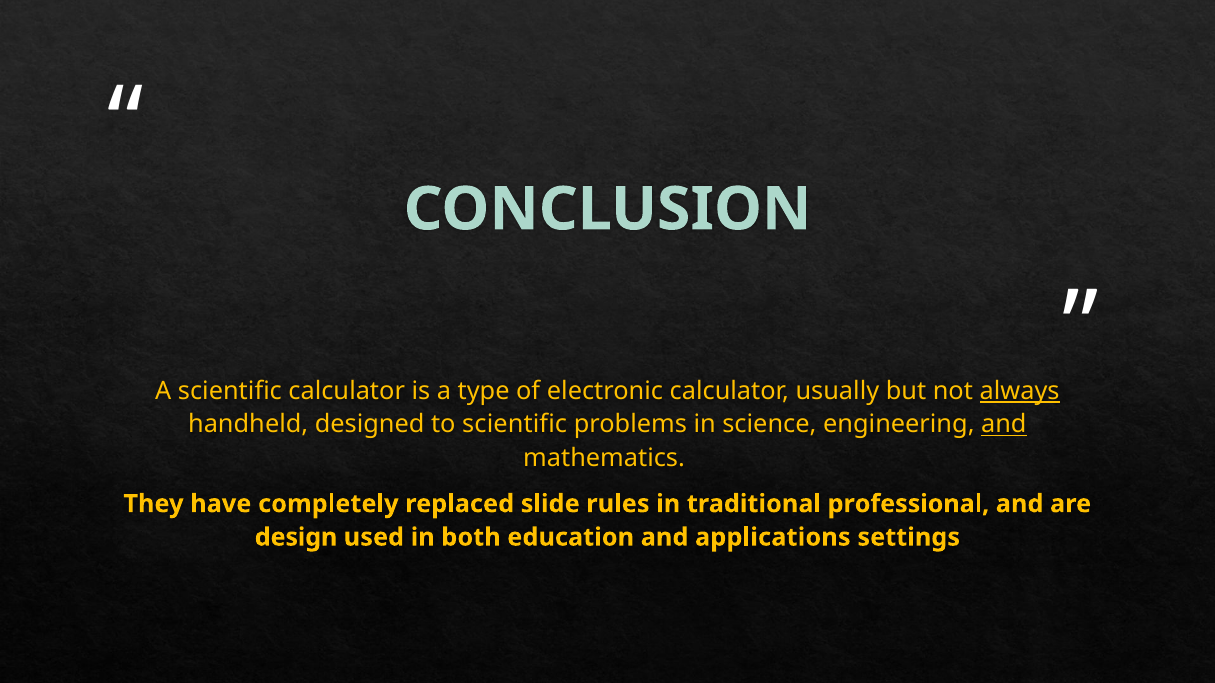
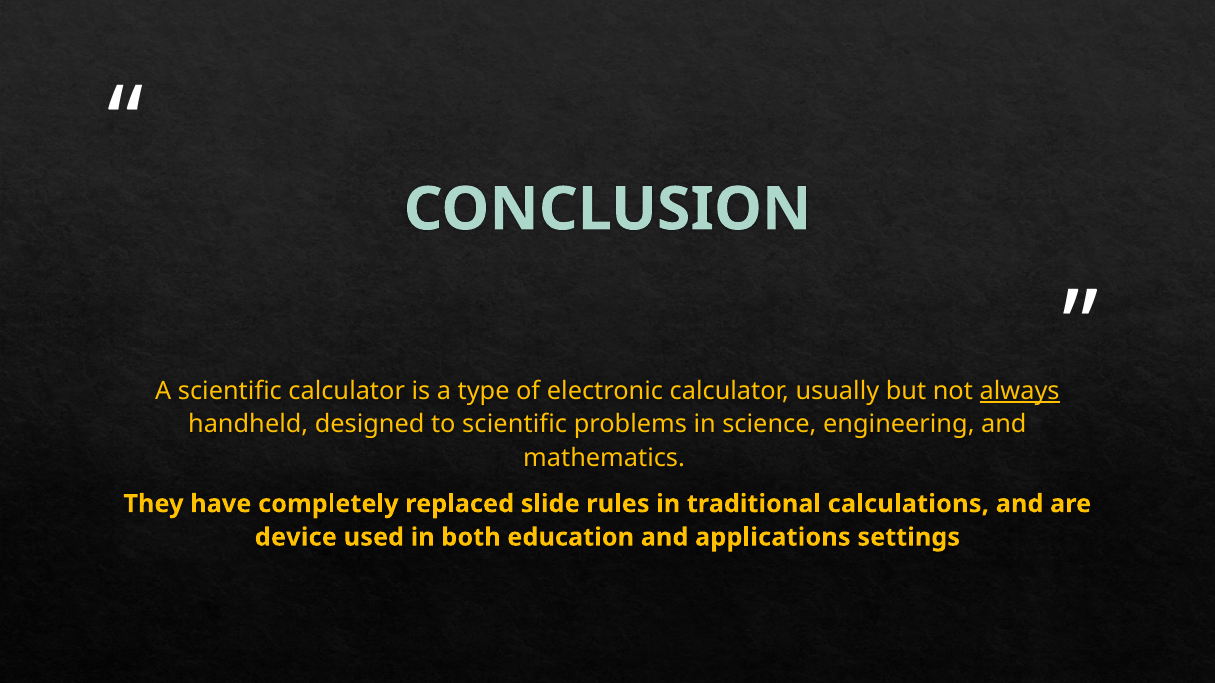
and at (1004, 425) underline: present -> none
professional: professional -> calculations
design: design -> device
